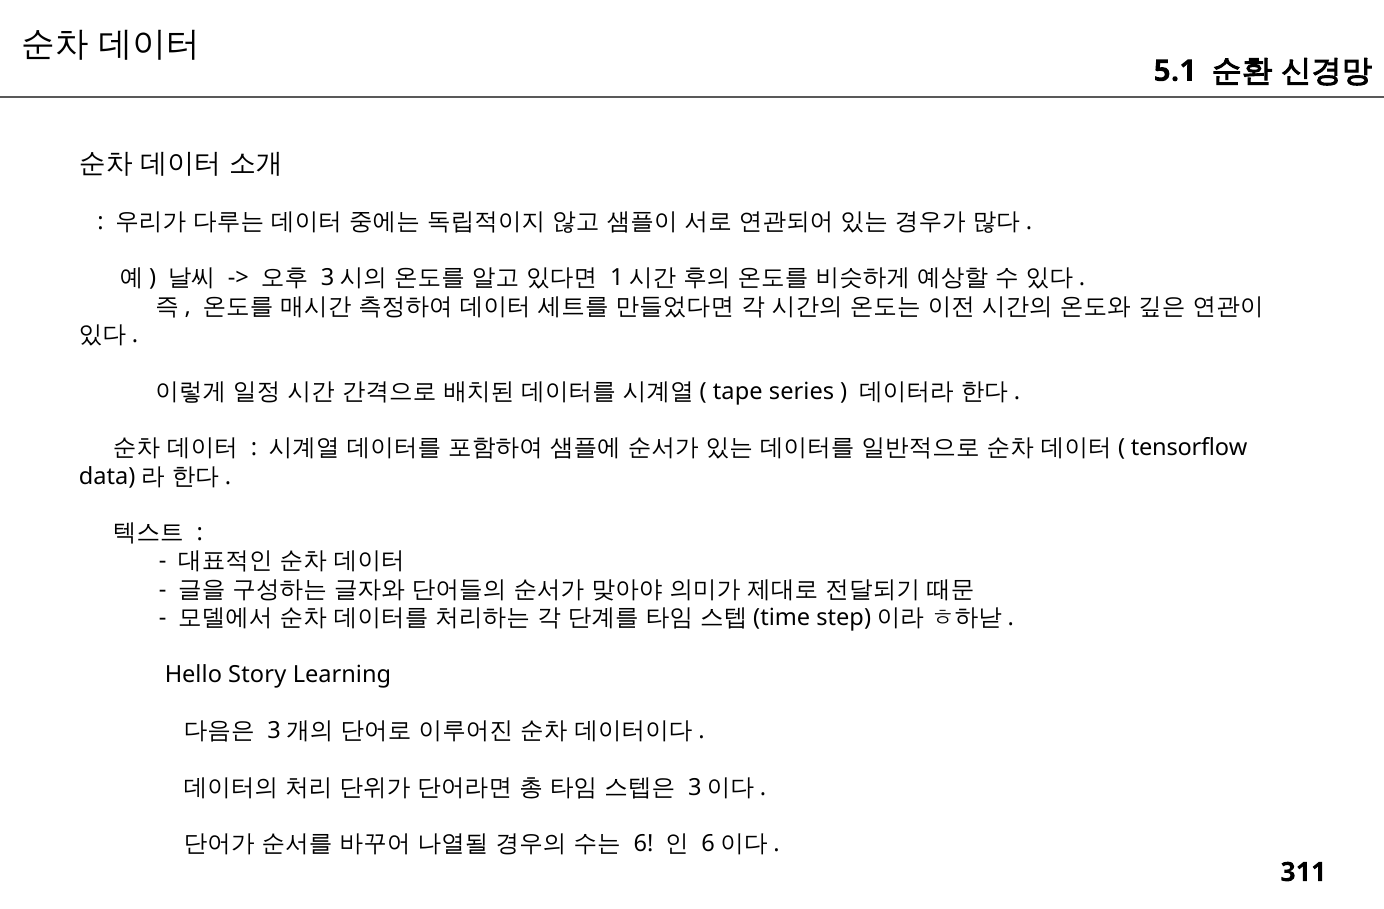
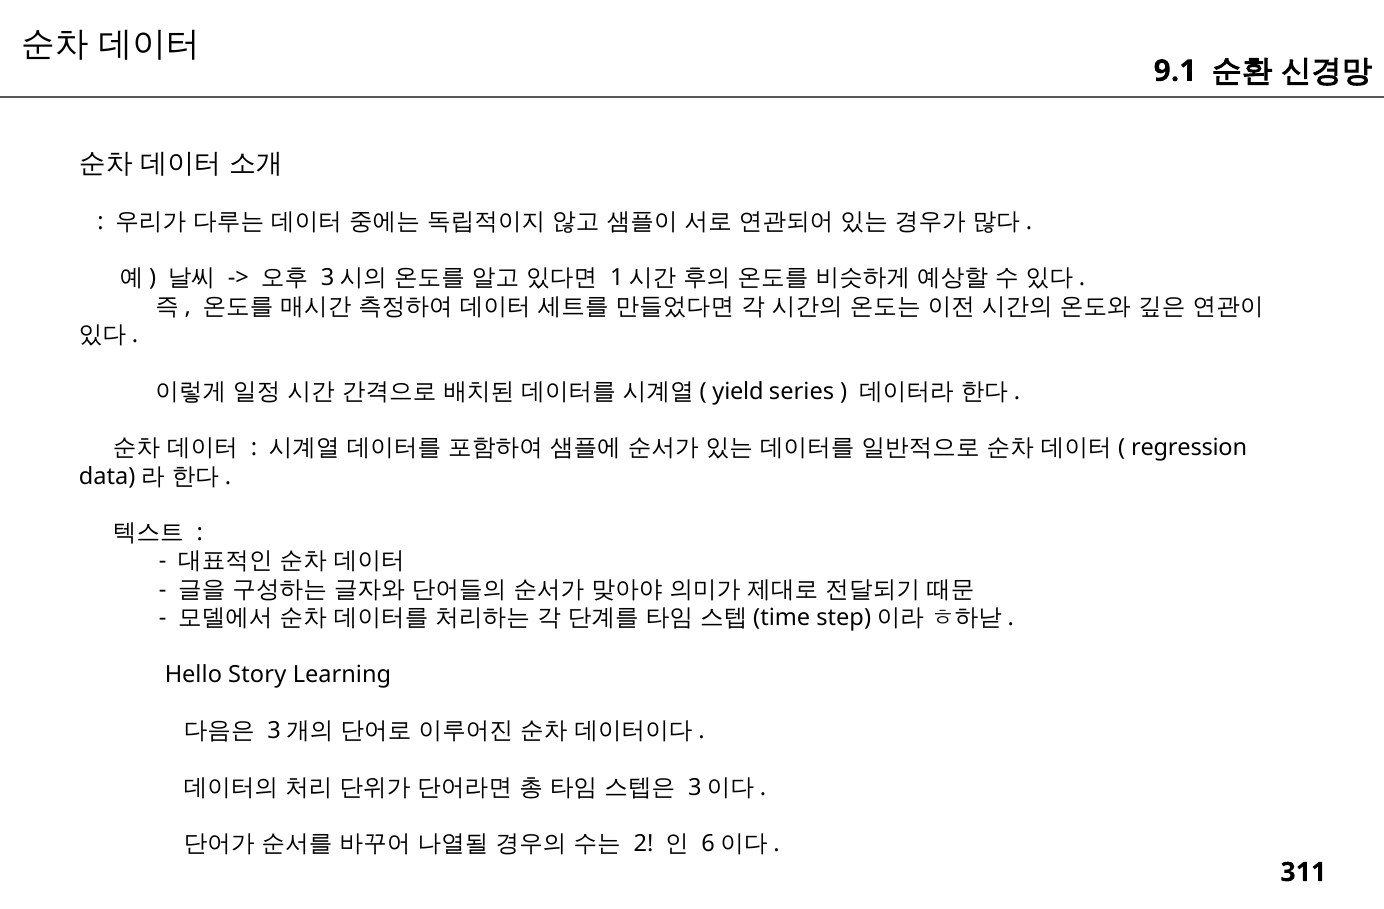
5.1: 5.1 -> 9.1
tape: tape -> yield
tensorflow: tensorflow -> regression
6: 6 -> 2
